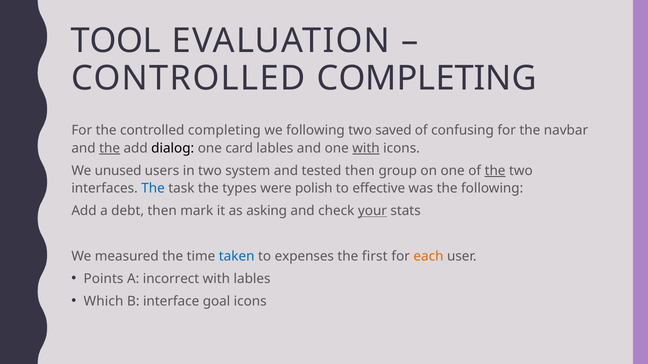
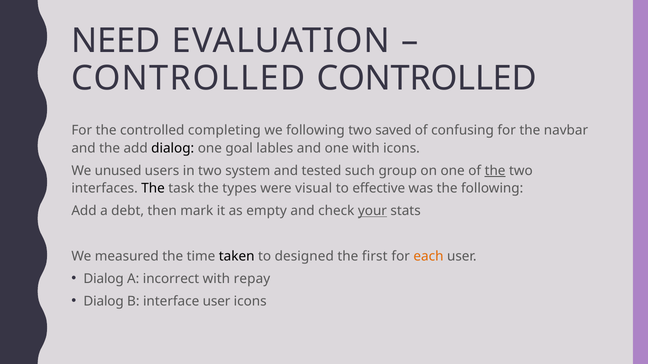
TOOL: TOOL -> NEED
COMPLETING at (427, 78): COMPLETING -> CONTROLLED
the at (110, 148) underline: present -> none
card: card -> goal
with at (366, 148) underline: present -> none
tested then: then -> such
The at (153, 189) colour: blue -> black
polish: polish -> visual
asking: asking -> empty
taken colour: blue -> black
expenses: expenses -> designed
Points at (103, 279): Points -> Dialog
with lables: lables -> repay
Which at (103, 302): Which -> Dialog
interface goal: goal -> user
